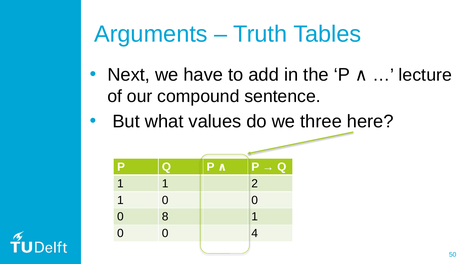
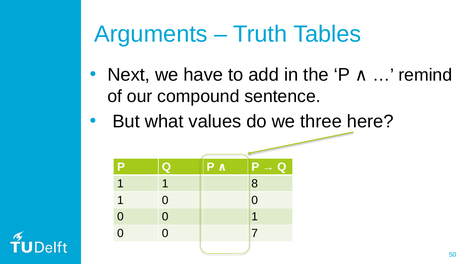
lecture: lecture -> remind
2: 2 -> 8
8 at (165, 217): 8 -> 0
4: 4 -> 7
